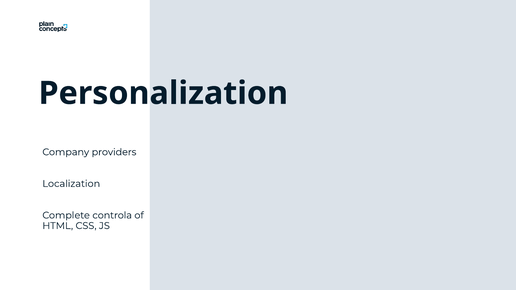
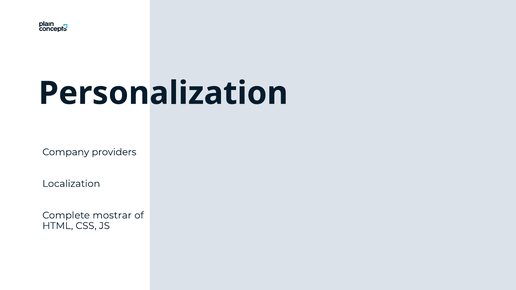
controla: controla -> mostrar
